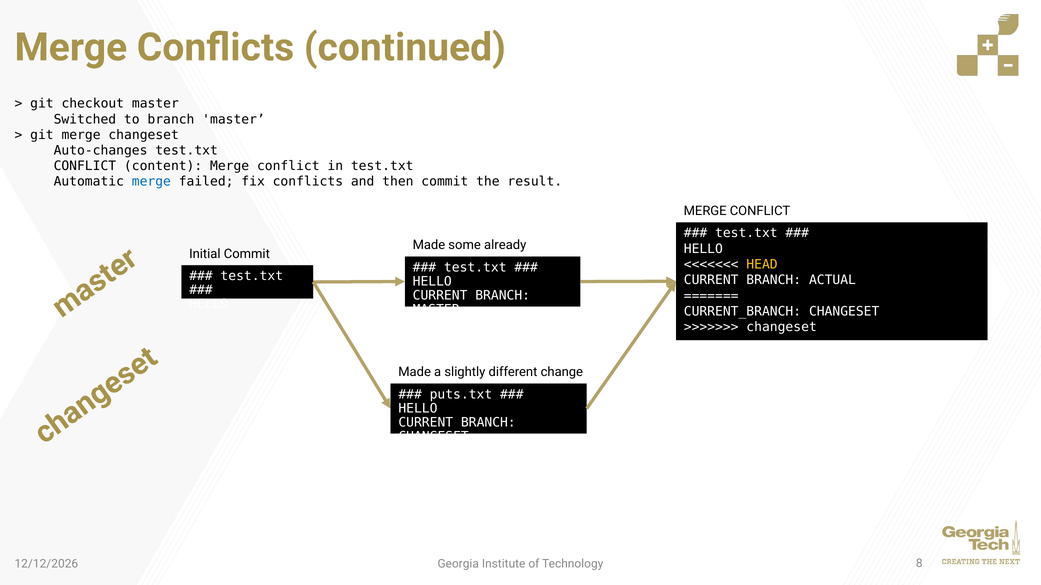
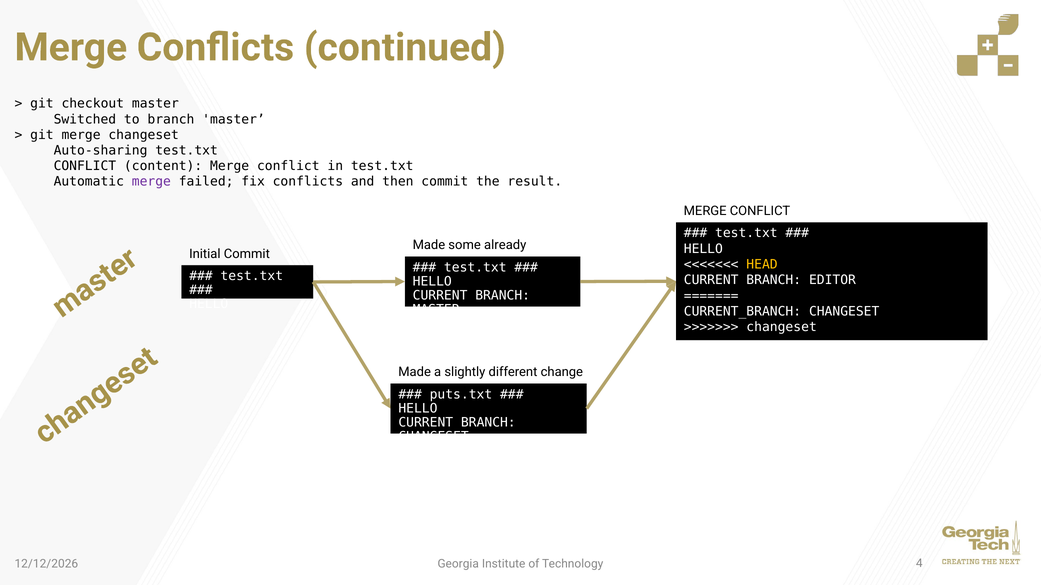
Auto-changes: Auto-changes -> Auto-sharing
merge at (151, 182) colour: blue -> purple
ACTUAL: ACTUAL -> EDITOR
8: 8 -> 4
